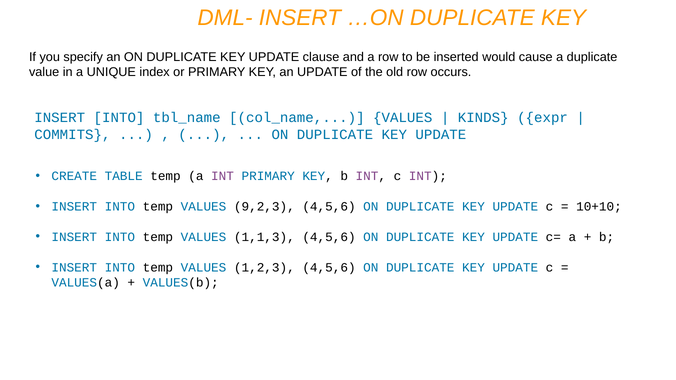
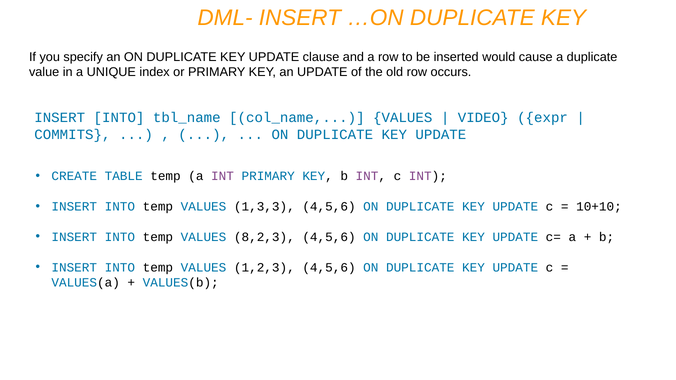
KINDS: KINDS -> VIDEO
9,2,3: 9,2,3 -> 1,3,3
1,1,3: 1,1,3 -> 8,2,3
